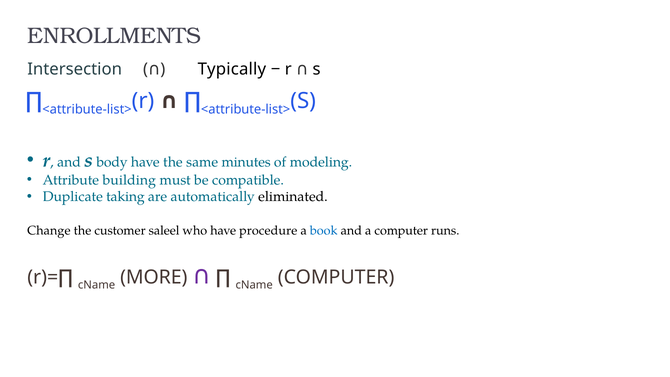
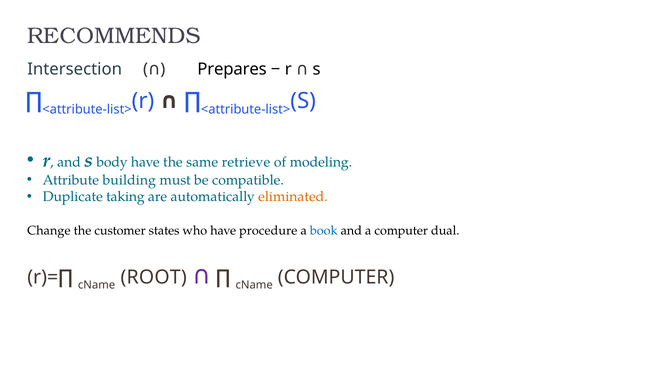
ENROLLMENTS: ENROLLMENTS -> RECOMMENDS
Typically: Typically -> Prepares
minutes: minutes -> retrieve
eliminated colour: black -> orange
saleel: saleel -> states
runs: runs -> dual
MORE: MORE -> ROOT
